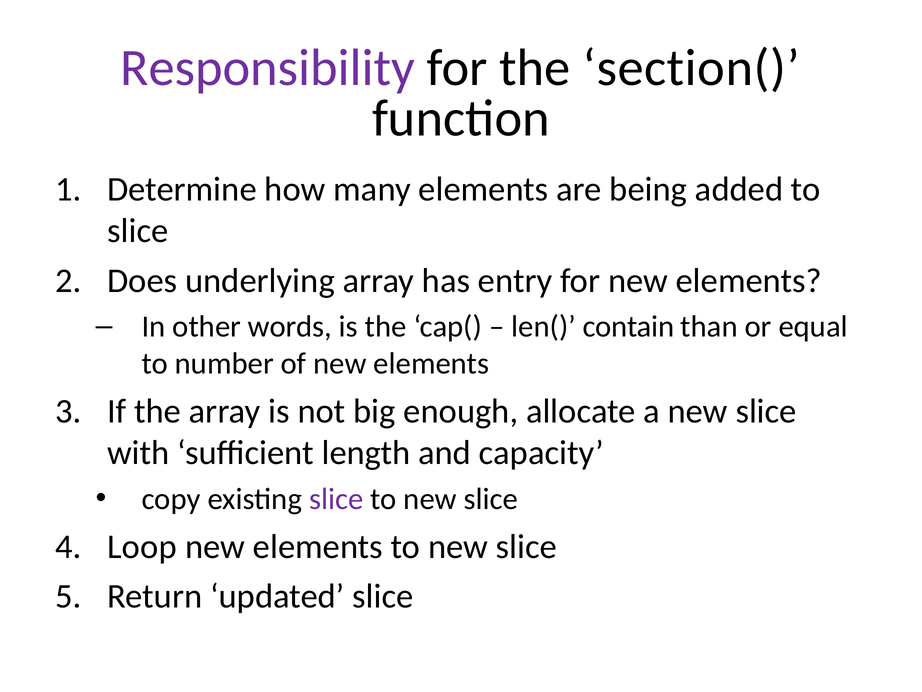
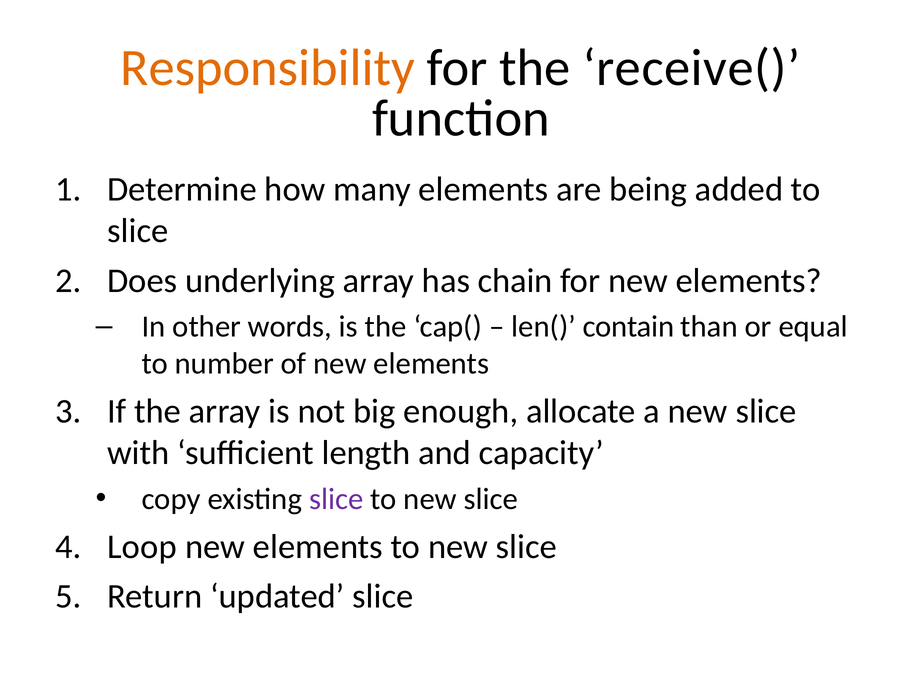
Responsibility colour: purple -> orange
section(: section( -> receive(
entry: entry -> chain
